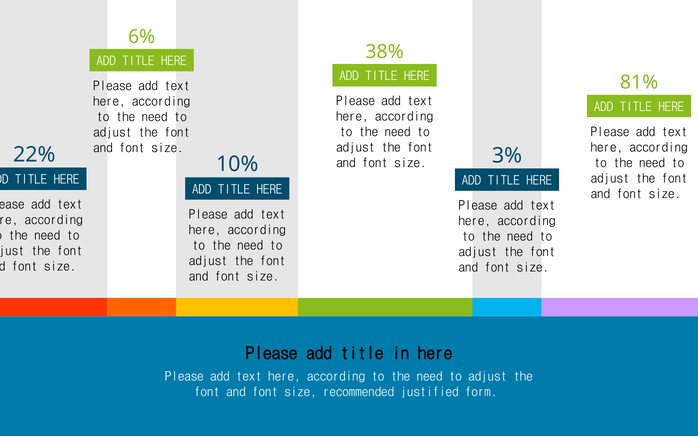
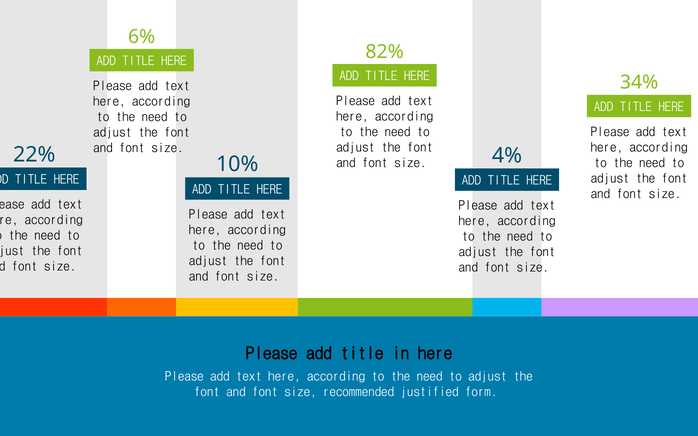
38%: 38% -> 82%
81%: 81% -> 34%
3%: 3% -> 4%
